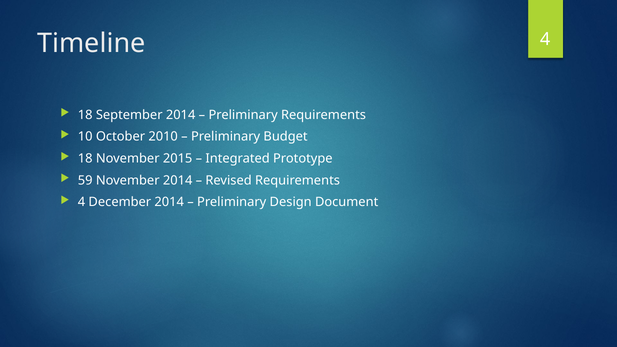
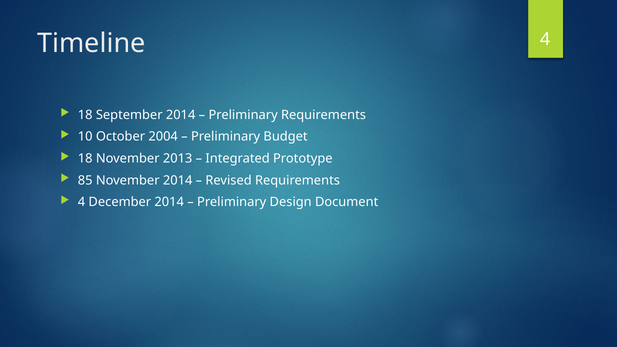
2010: 2010 -> 2004
2015: 2015 -> 2013
59: 59 -> 85
